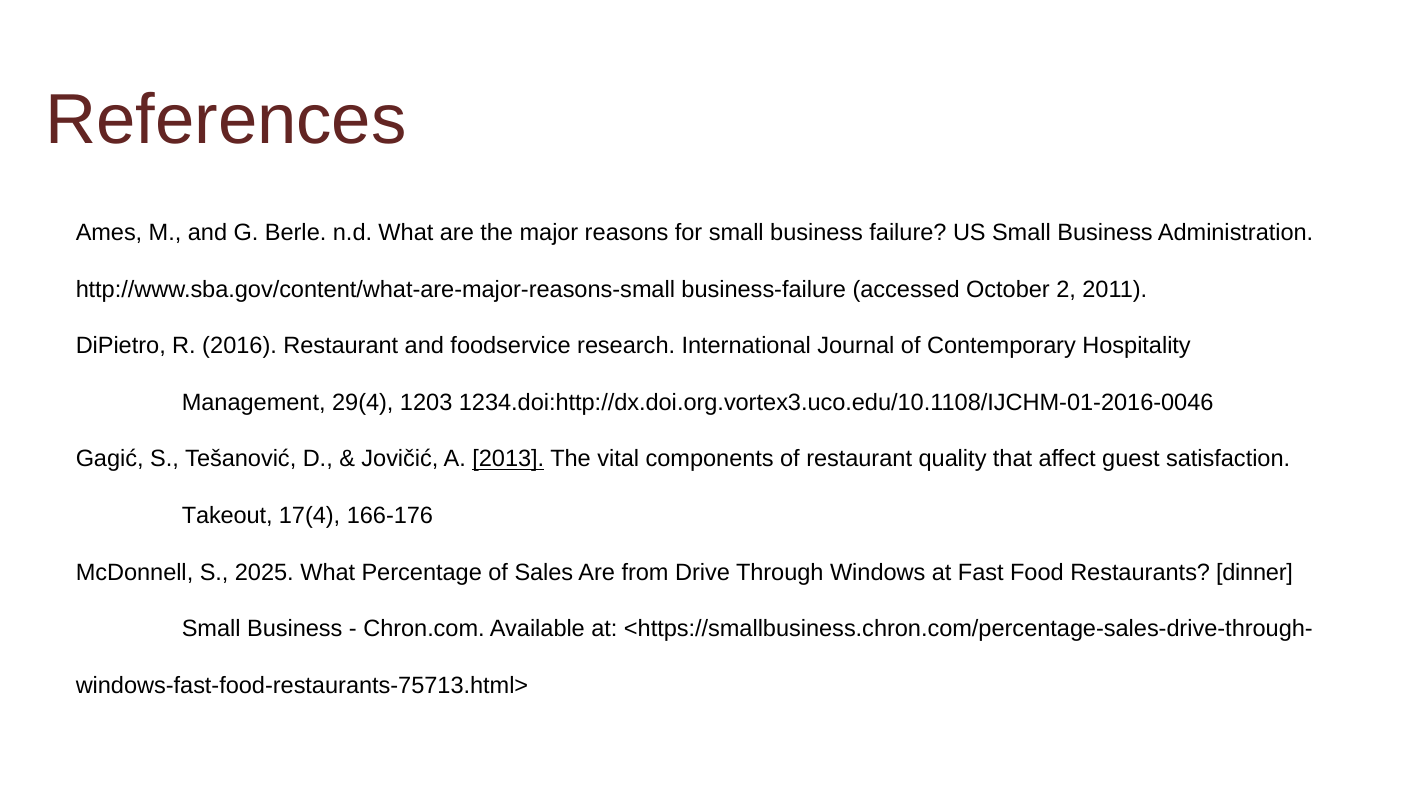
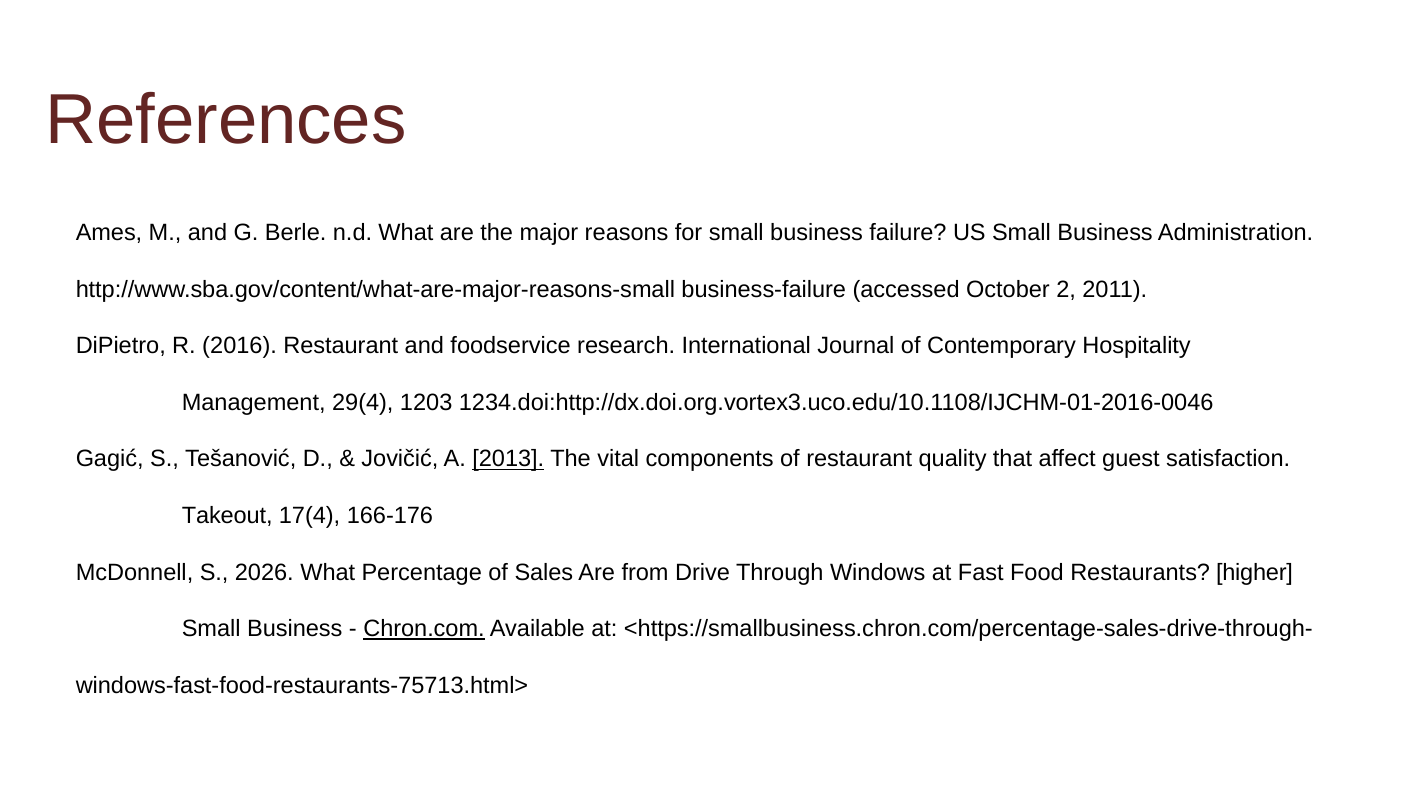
2025: 2025 -> 2026
dinner: dinner -> higher
Chron.com underline: none -> present
